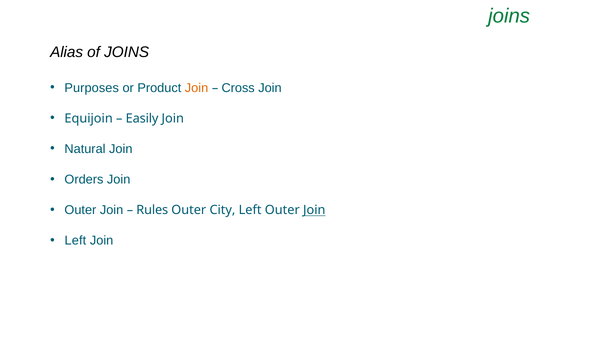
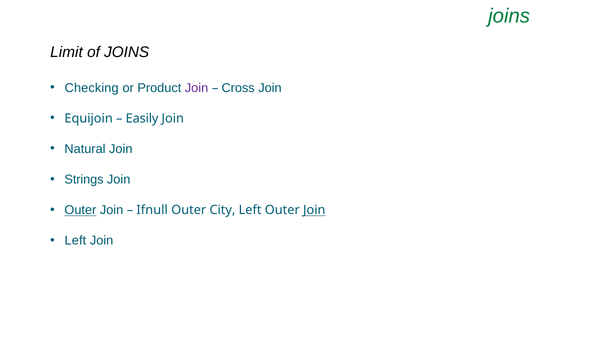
Alias: Alias -> Limit
Purposes: Purposes -> Checking
Join at (197, 88) colour: orange -> purple
Orders: Orders -> Strings
Outer at (80, 210) underline: none -> present
Rules: Rules -> Ifnull
